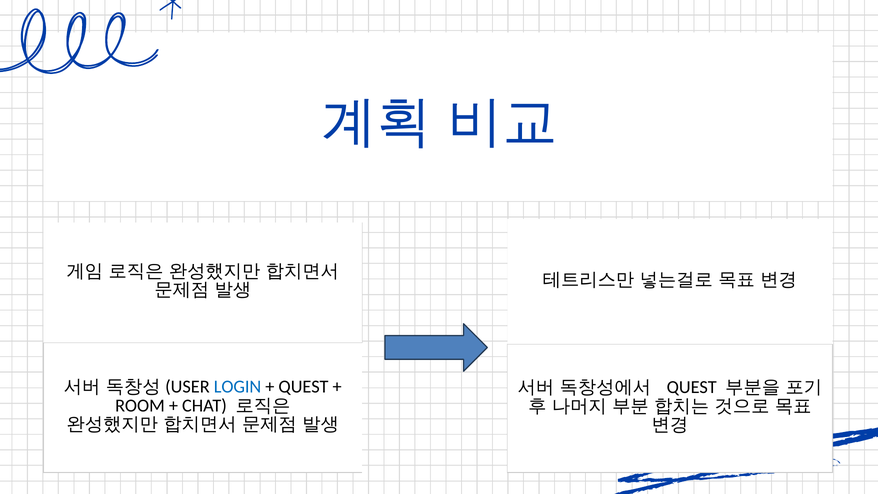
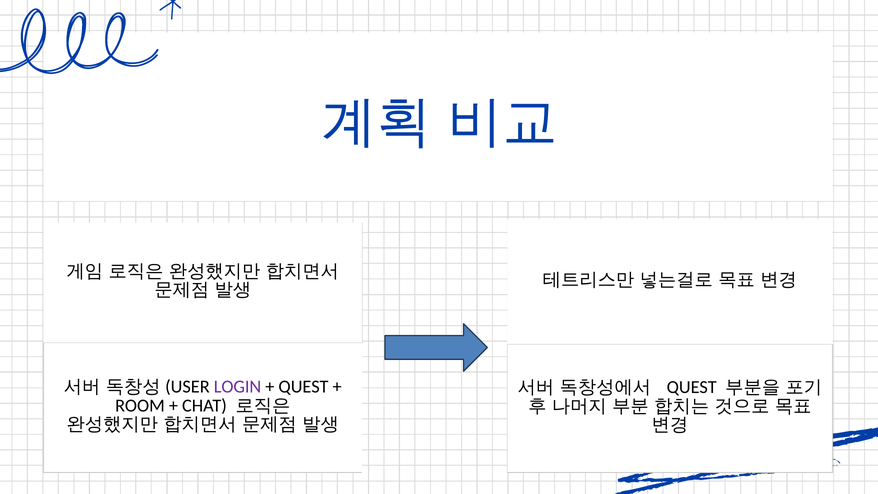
LOGIN colour: blue -> purple
